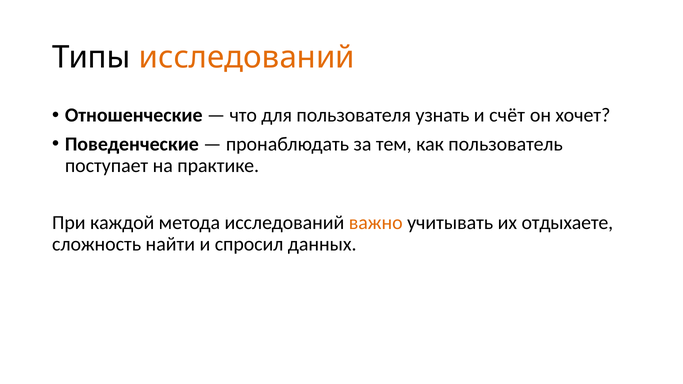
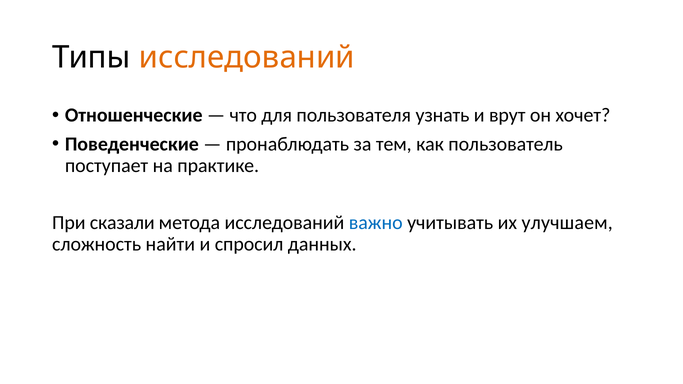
счёт: счёт -> врут
каждой: каждой -> сказали
важно colour: orange -> blue
отдыхаете: отдыхаете -> улучшаем
